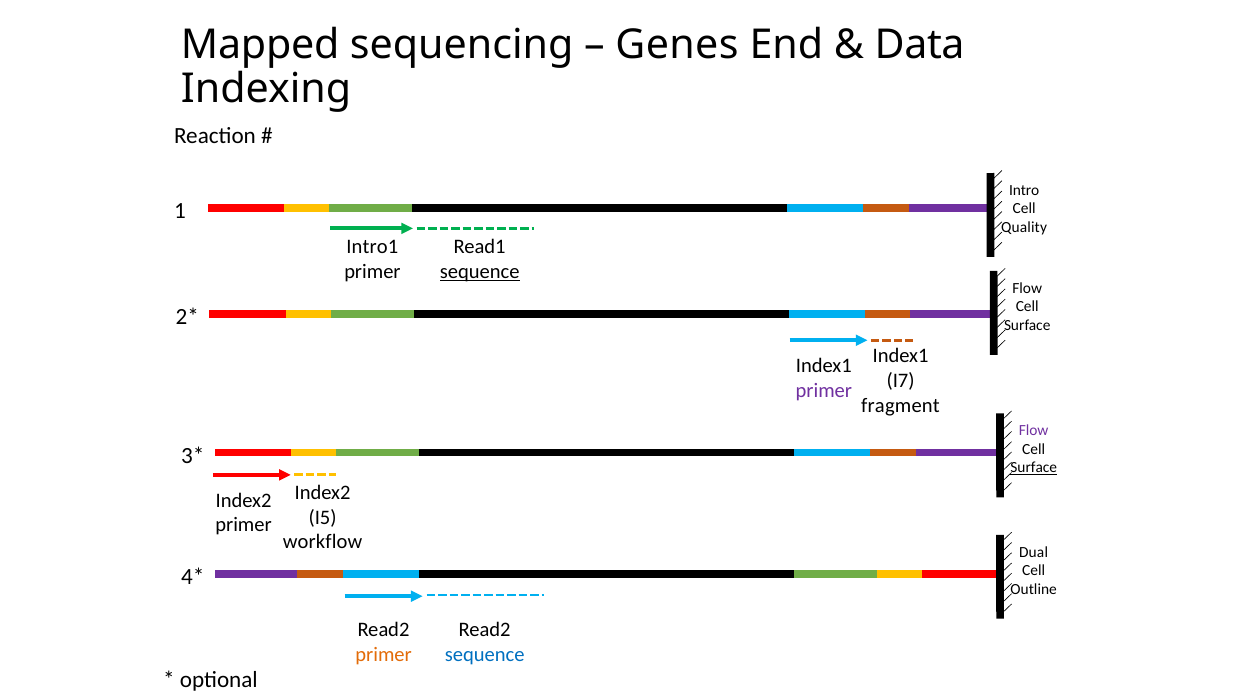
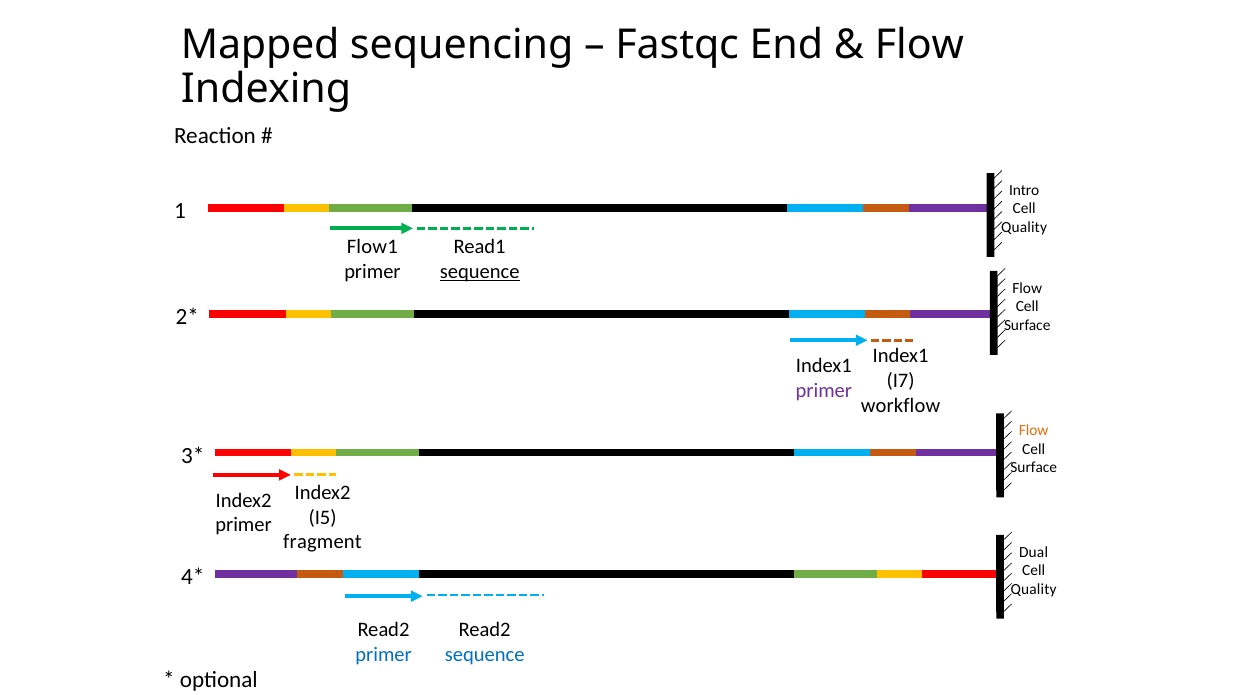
Genes: Genes -> Fastqc
Data at (920, 45): Data -> Flow
Intro1: Intro1 -> Flow1
fragment: fragment -> workflow
Flow at (1034, 430) colour: purple -> orange
Surface at (1034, 468) underline: present -> none
workflow: workflow -> fragment
Outline at (1034, 589): Outline -> Quality
primer at (384, 654) colour: orange -> blue
